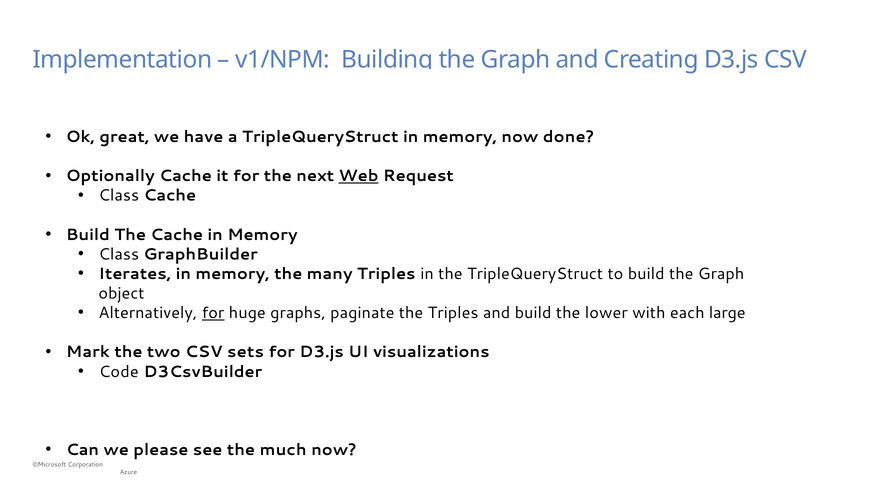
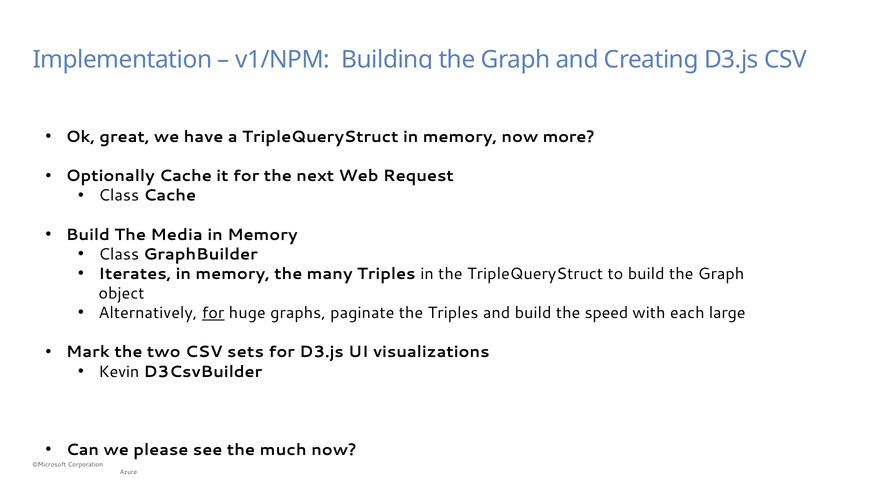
done: done -> more
Web underline: present -> none
The Cache: Cache -> Media
lower: lower -> speed
Code: Code -> Kevin
